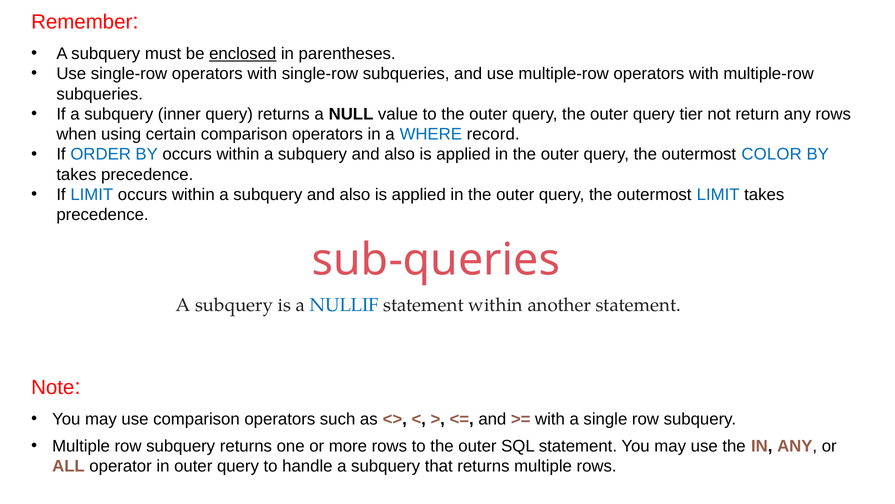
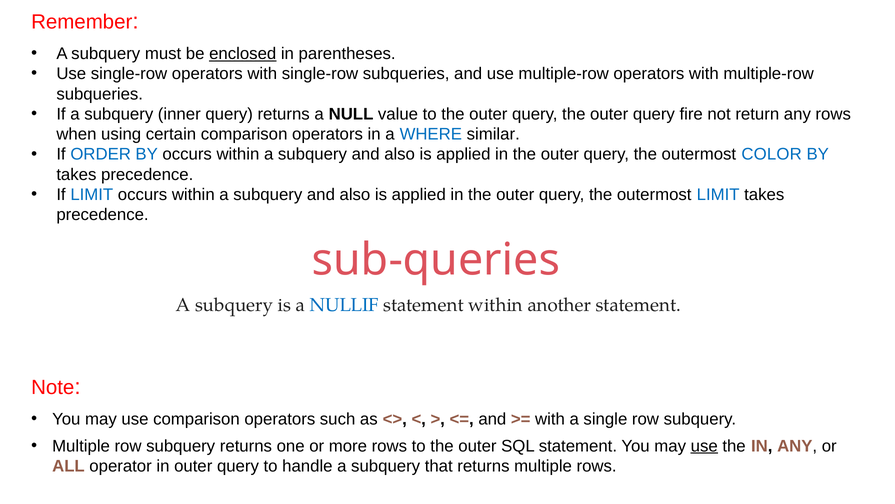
tier: tier -> fire
record: record -> similar
use at (704, 445) underline: none -> present
